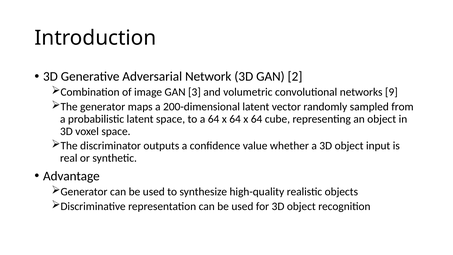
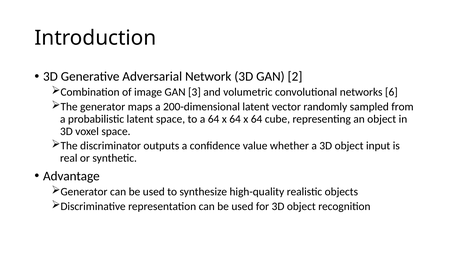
9: 9 -> 6
